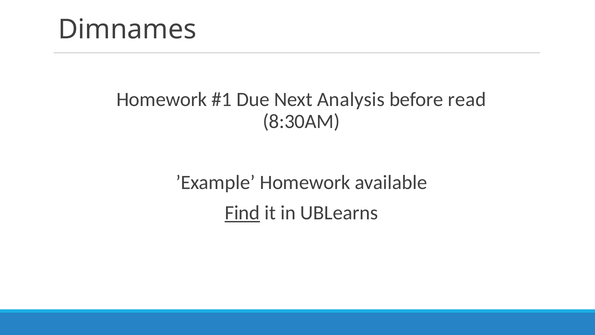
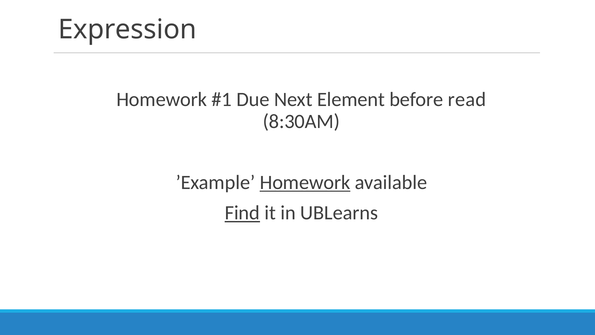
Dimnames: Dimnames -> Expression
Analysis: Analysis -> Element
Homework at (305, 182) underline: none -> present
